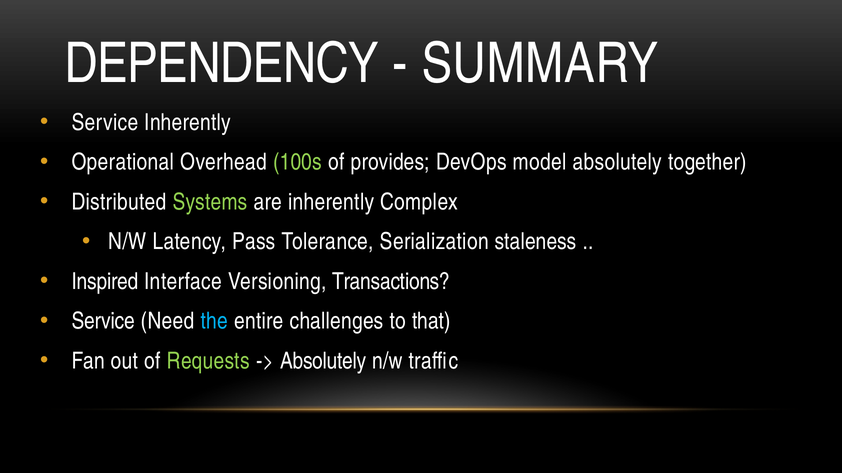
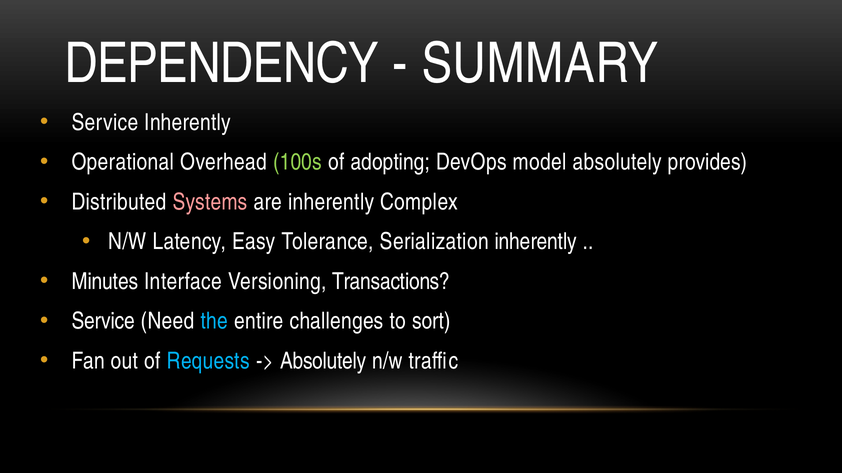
provides: provides -> adopting
together: together -> provides
Systems colour: light green -> pink
Pass: Pass -> Easy
Serialization staleness: staleness -> inherently
Inspired: Inspired -> Minutes
that: that -> sort
Requests colour: light green -> light blue
